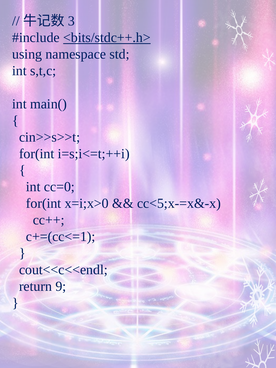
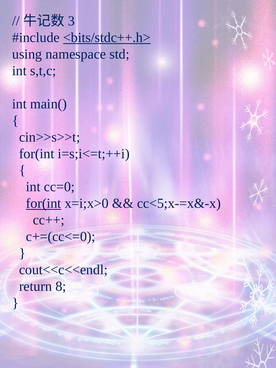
for(int at (44, 203) underline: none -> present
c+=(cc<=1: c+=(cc<=1 -> c+=(cc<=0
9: 9 -> 8
